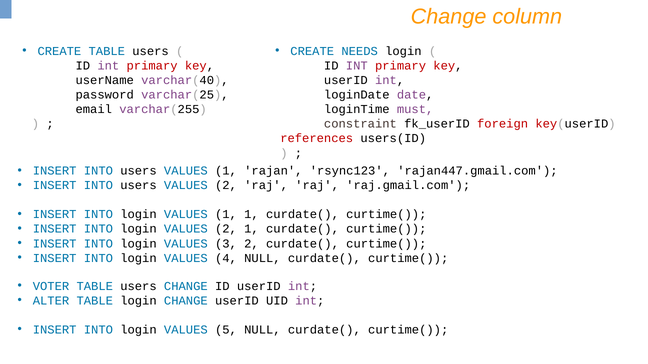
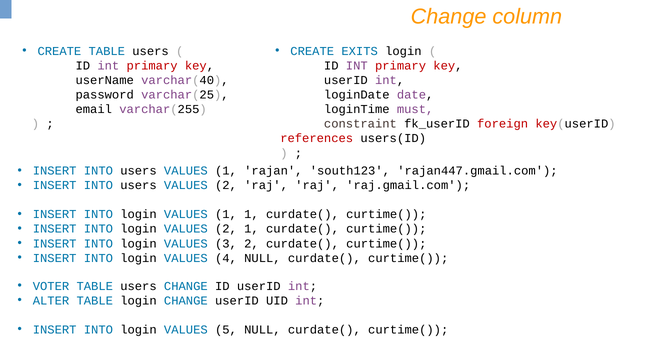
NEEDS: NEEDS -> EXITS
rsync123: rsync123 -> south123
